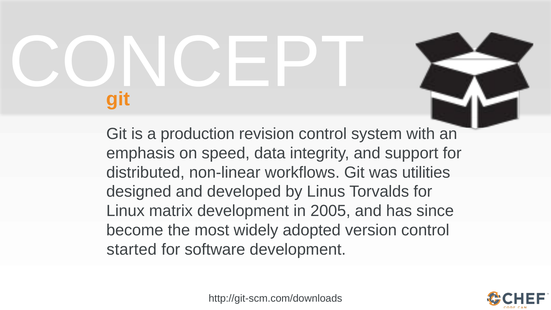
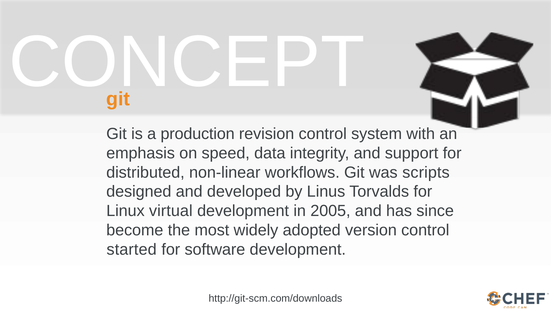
utilities: utilities -> scripts
matrix: matrix -> virtual
